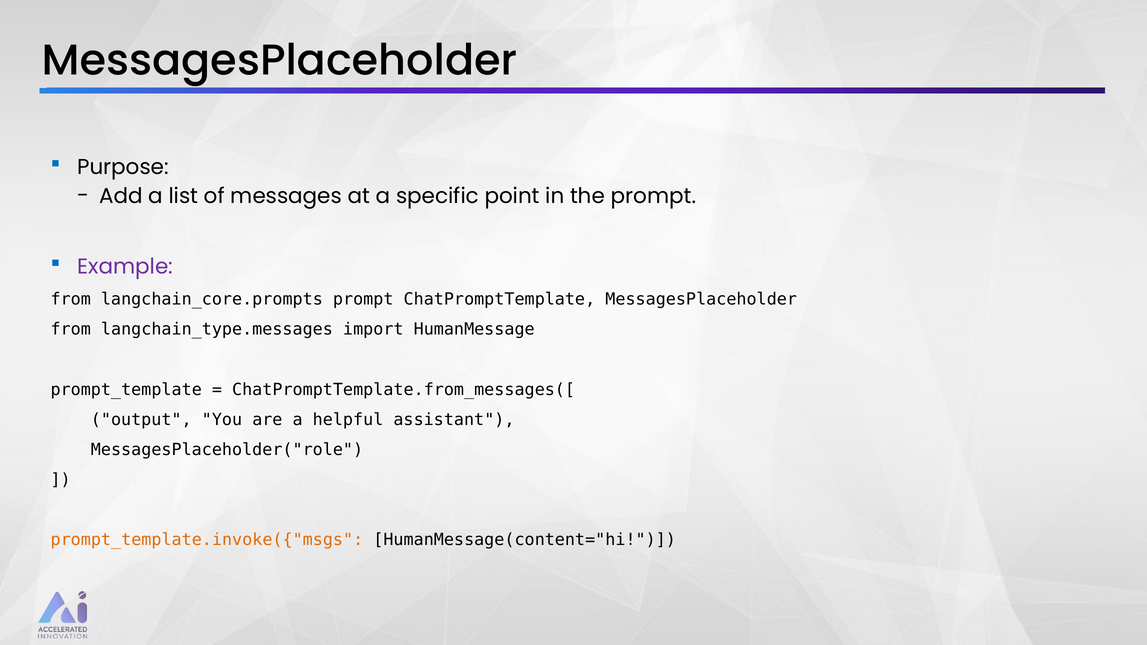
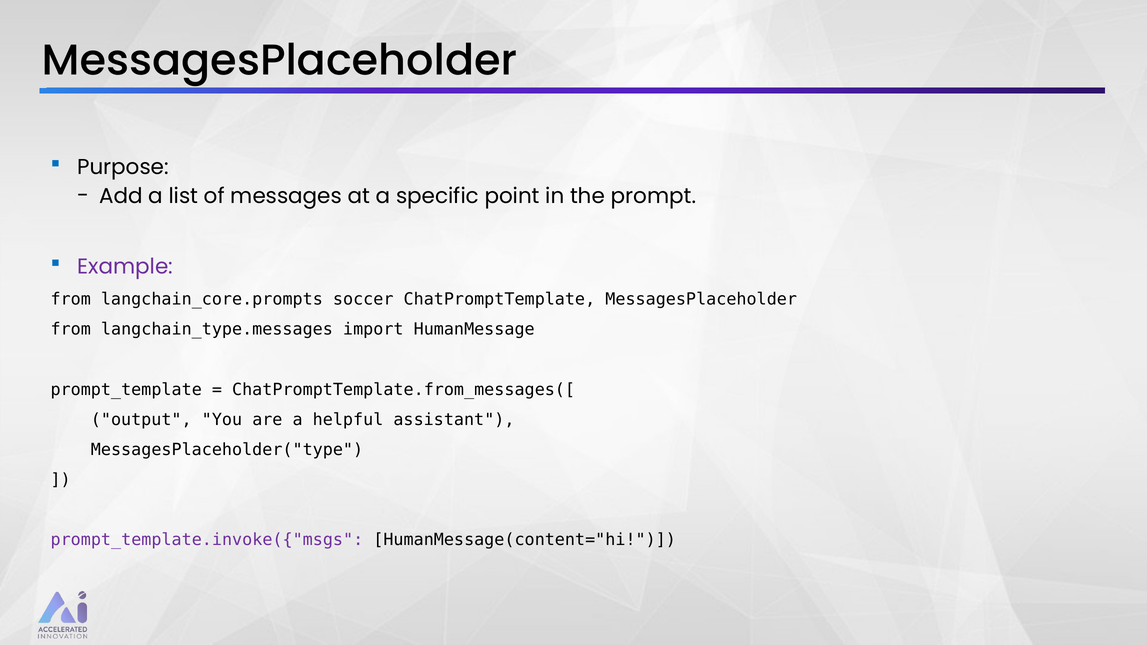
langchain_core.prompts prompt: prompt -> soccer
MessagesPlaceholder("role: MessagesPlaceholder("role -> MessagesPlaceholder("type
prompt_template.invoke({"msgs colour: orange -> purple
